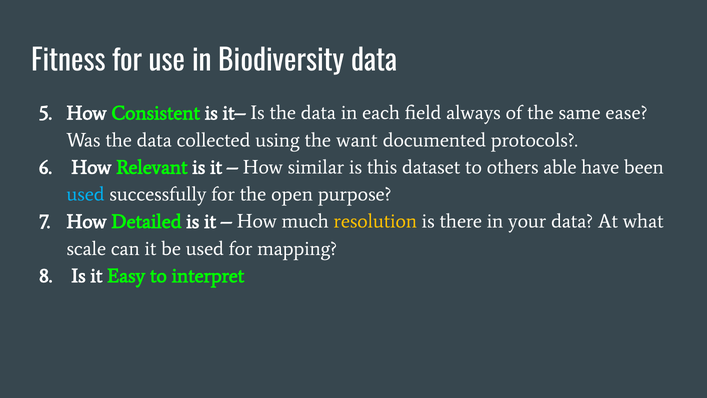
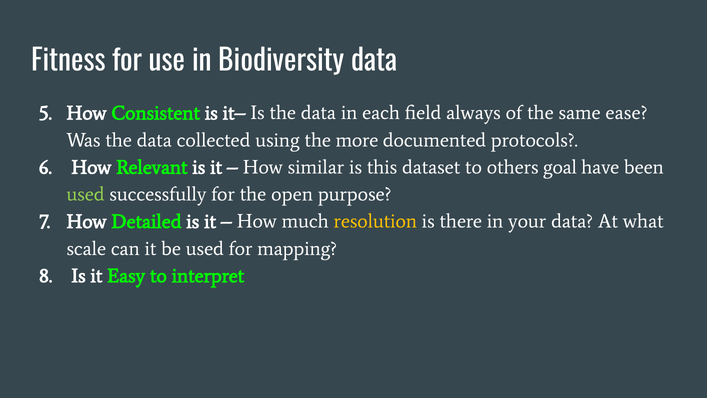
want: want -> more
able: able -> goal
used at (86, 194) colour: light blue -> light green
